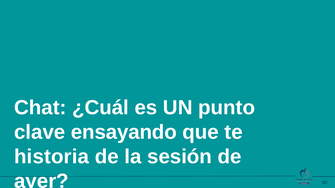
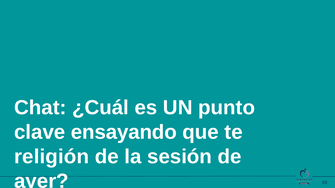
historia: historia -> religión
